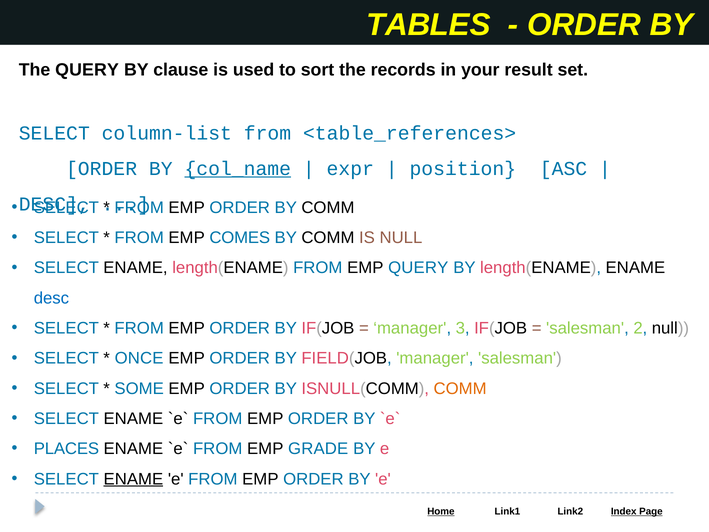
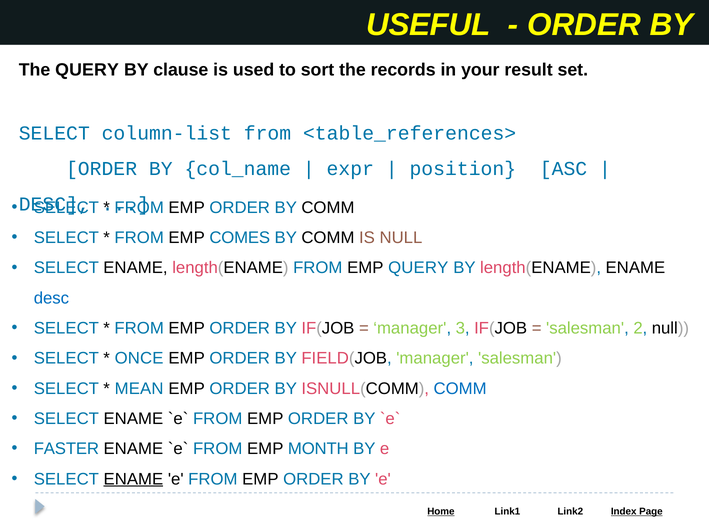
TABLES: TABLES -> USEFUL
col_name underline: present -> none
SOME: SOME -> MEAN
COMM at (460, 388) colour: orange -> blue
PLACES: PLACES -> FASTER
GRADE: GRADE -> MONTH
